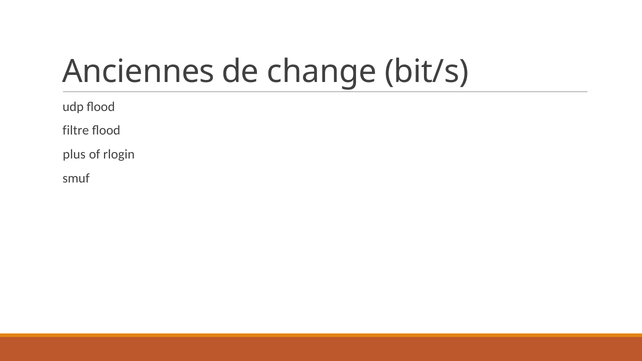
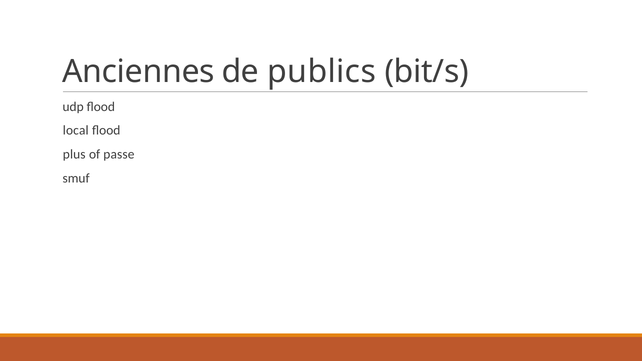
change: change -> publics
filtre: filtre -> local
rlogin: rlogin -> passe
